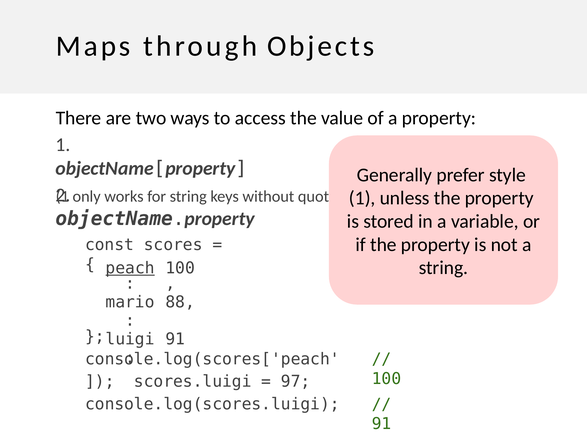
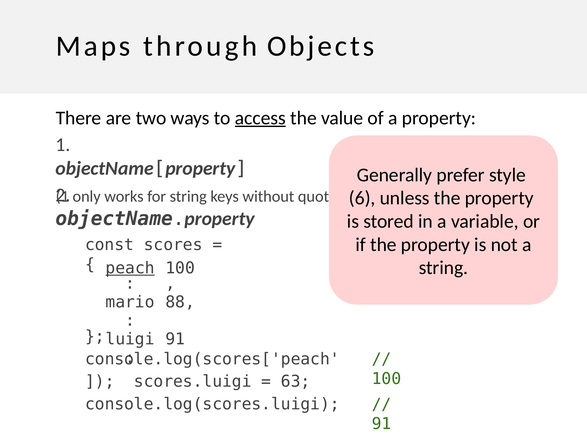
access underline: none -> present
1 at (362, 198): 1 -> 6
97: 97 -> 63
